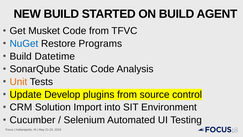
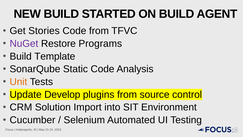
Musket: Musket -> Stories
NuGet colour: blue -> purple
Datetime: Datetime -> Template
